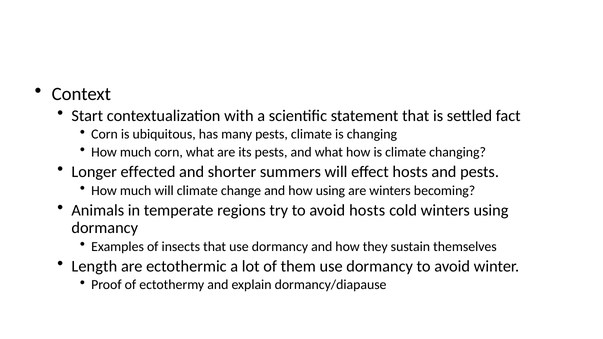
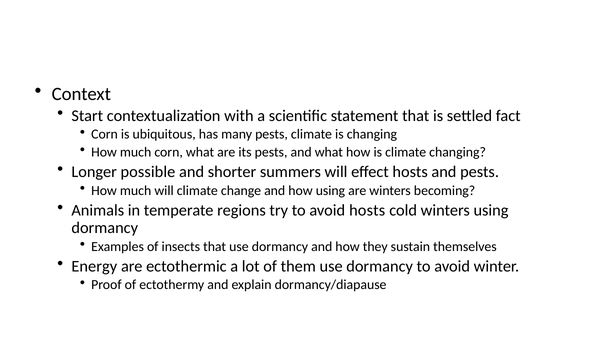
effected: effected -> possible
Length: Length -> Energy
